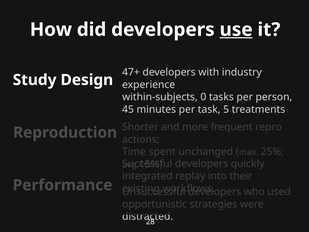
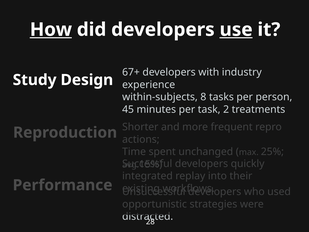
How underline: none -> present
47+: 47+ -> 67+
0: 0 -> 8
5: 5 -> 2
